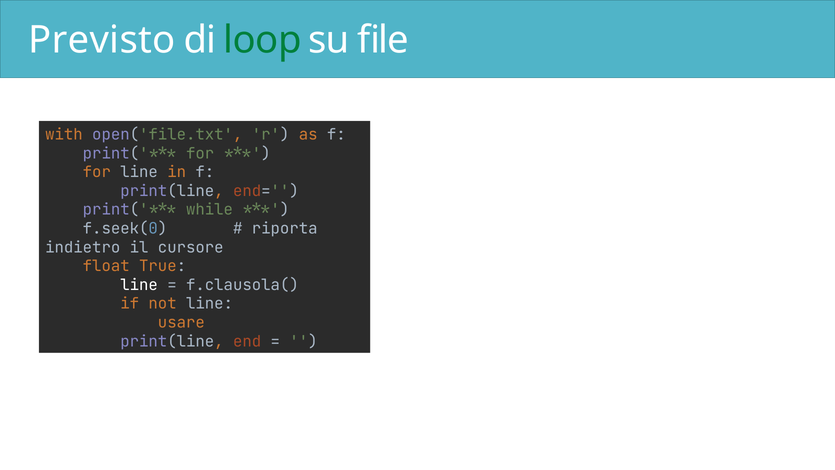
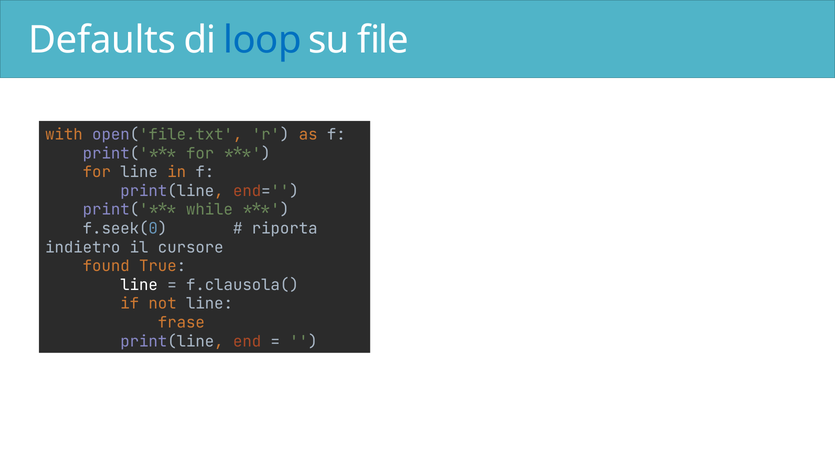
Previsto: Previsto -> Defaults
loop colour: green -> blue
float: float -> found
usare: usare -> frase
